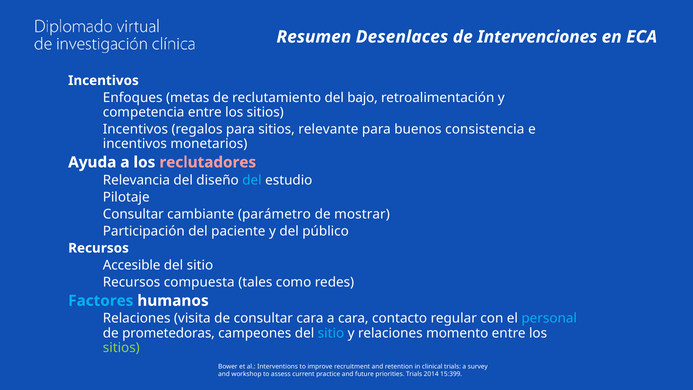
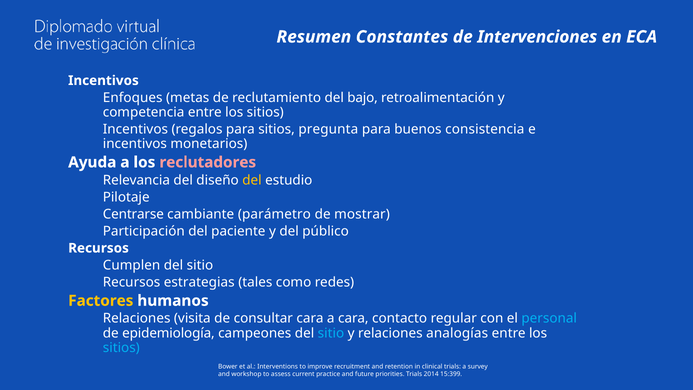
Desenlaces: Desenlaces -> Constantes
relevante: relevante -> pregunta
del at (252, 180) colour: light blue -> yellow
Consultar at (133, 214): Consultar -> Centrarse
Accesible: Accesible -> Cumplen
compuesta: compuesta -> estrategias
Factores colour: light blue -> yellow
prometedoras: prometedoras -> epidemiología
momento: momento -> analogías
sitios at (121, 348) colour: light green -> light blue
